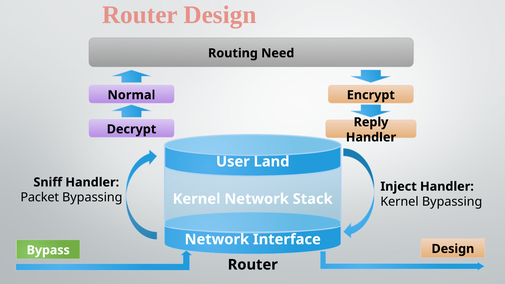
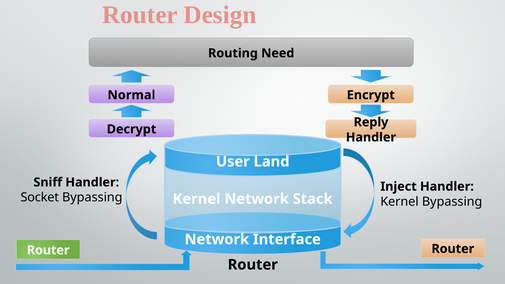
Packet: Packet -> Socket
Design at (453, 249): Design -> Router
Bypass at (48, 250): Bypass -> Router
